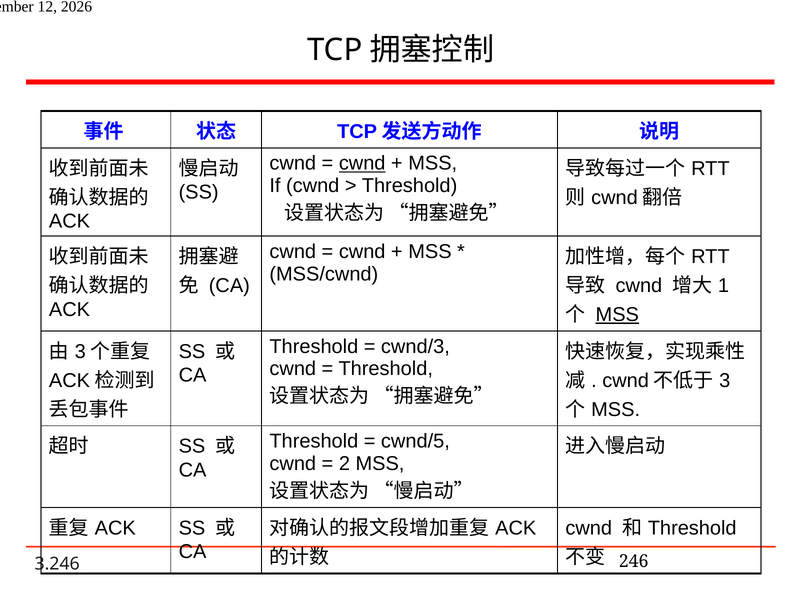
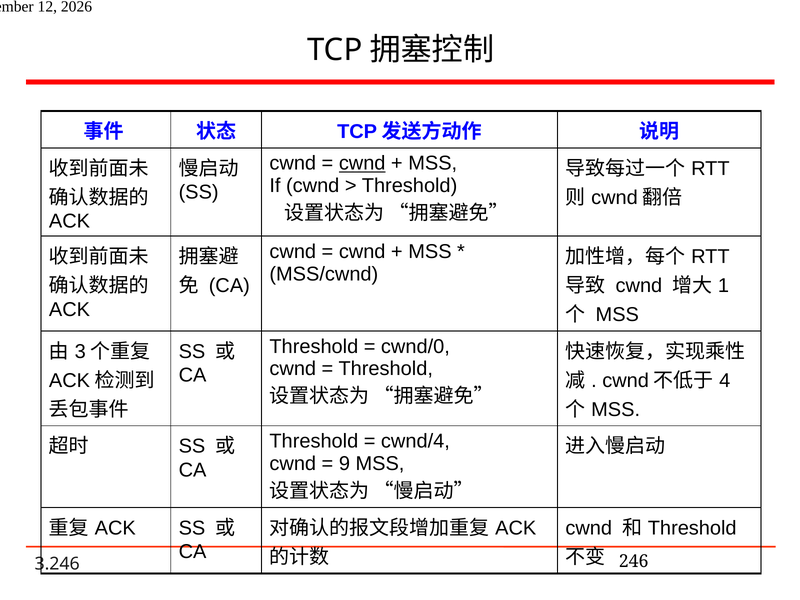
MSS at (617, 315) underline: present -> none
cwnd/3: cwnd/3 -> cwnd/0
3: 3 -> 4
cwnd/5: cwnd/5 -> cwnd/4
2: 2 -> 9
